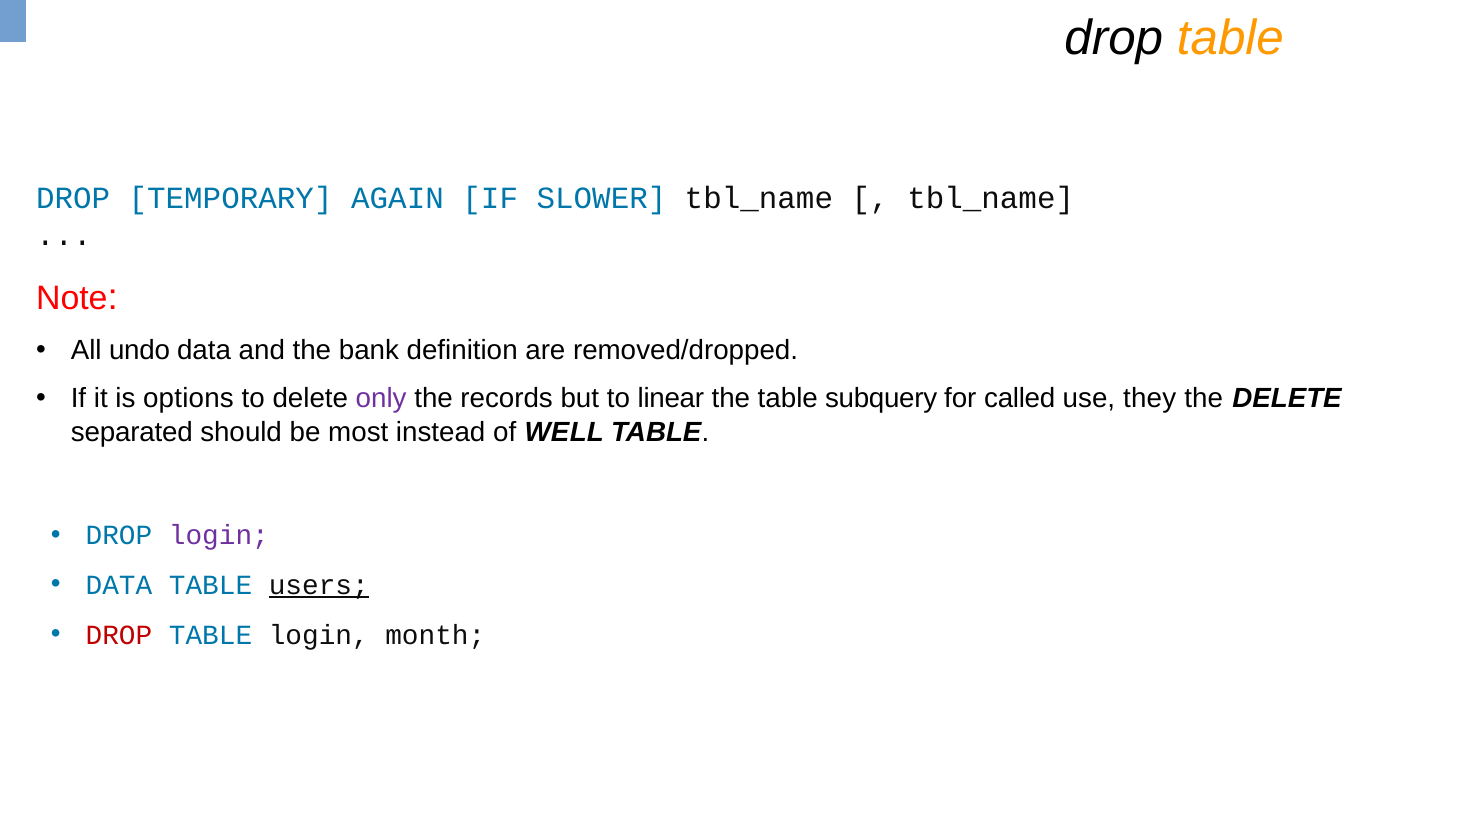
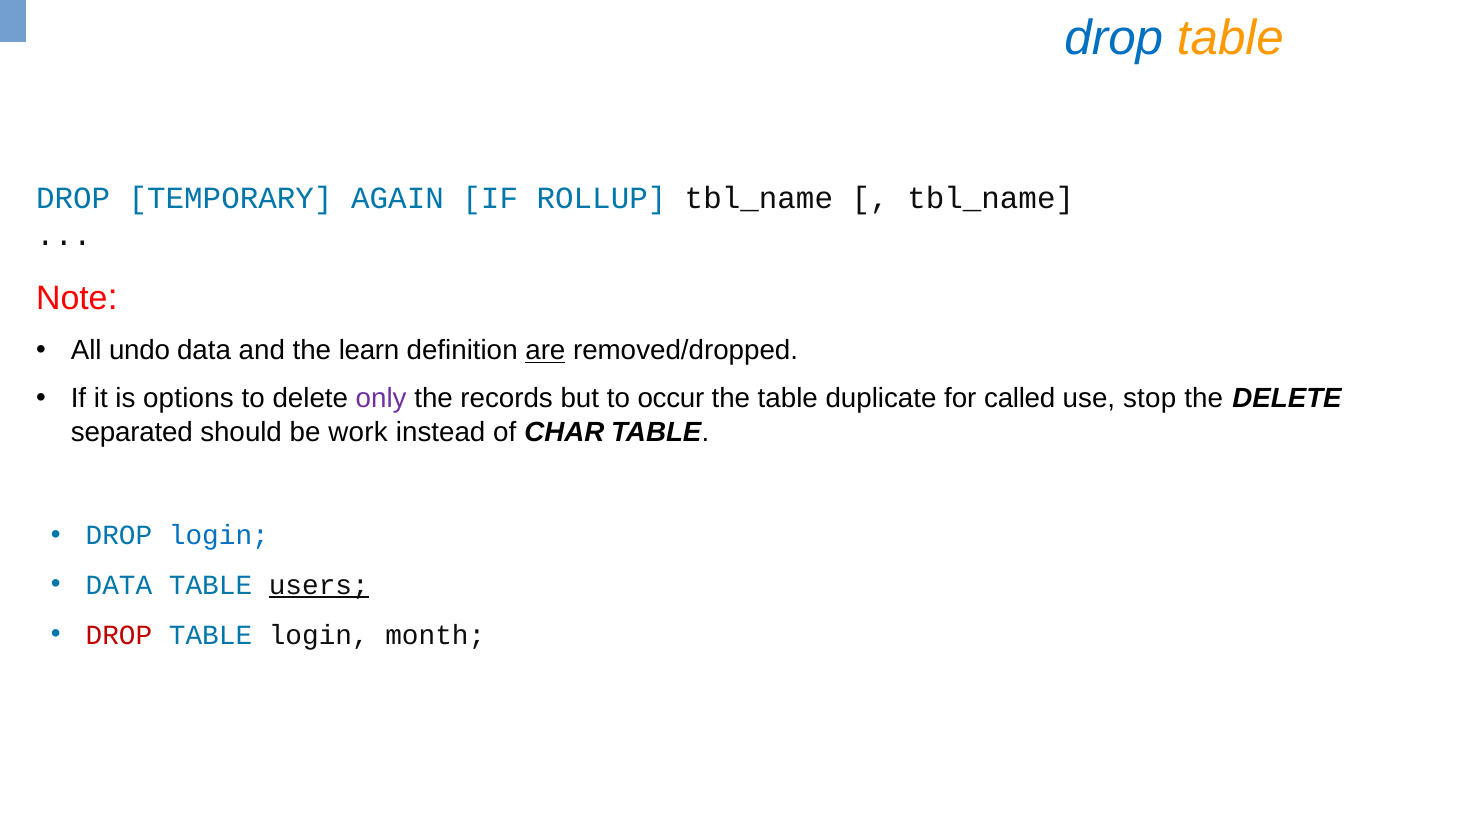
drop at (1114, 39) colour: black -> blue
SLOWER: SLOWER -> ROLLUP
bank: bank -> learn
are underline: none -> present
linear: linear -> occur
subquery: subquery -> duplicate
they: they -> stop
most: most -> work
WELL: WELL -> CHAR
login at (219, 536) colour: purple -> blue
